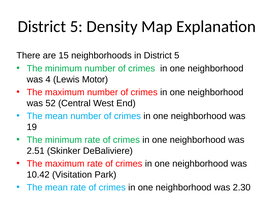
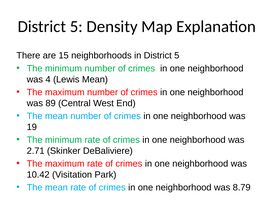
Lewis Motor: Motor -> Mean
52: 52 -> 89
2.51: 2.51 -> 2.71
2.30: 2.30 -> 8.79
